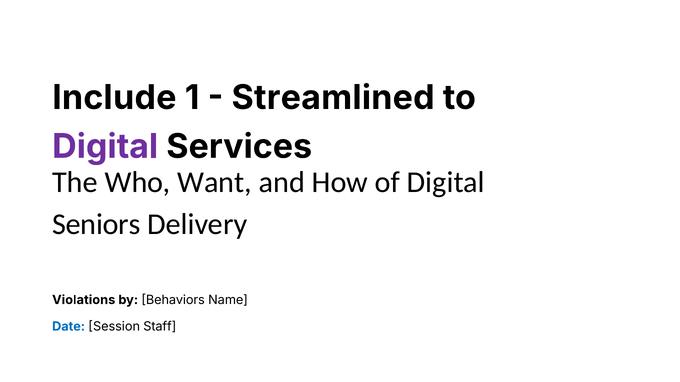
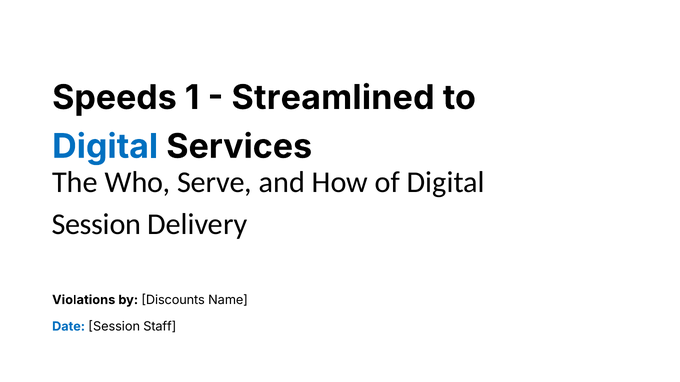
Include: Include -> Speeds
Digital at (105, 147) colour: purple -> blue
Want: Want -> Serve
Seniors at (96, 224): Seniors -> Session
Behaviors: Behaviors -> Discounts
